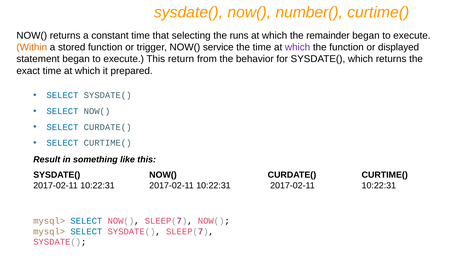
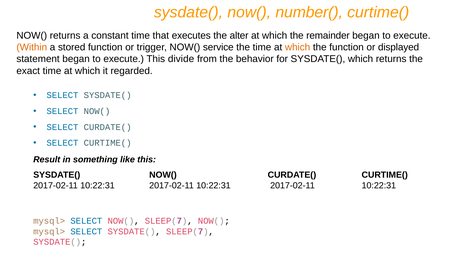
selecting: selecting -> executes
runs: runs -> alter
which at (298, 47) colour: purple -> orange
return: return -> divide
prepared: prepared -> regarded
